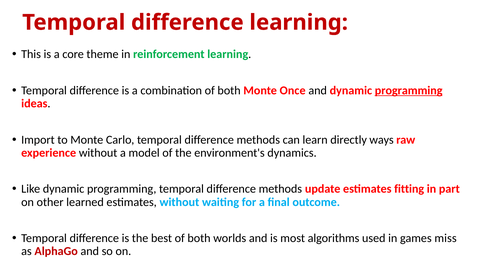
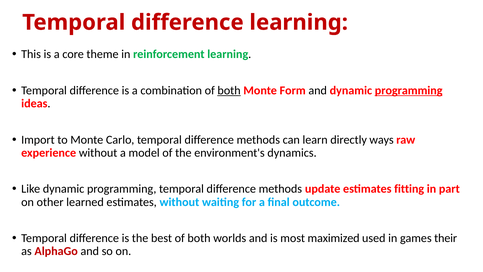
both at (229, 90) underline: none -> present
Once: Once -> Form
algorithms: algorithms -> maximized
miss: miss -> their
